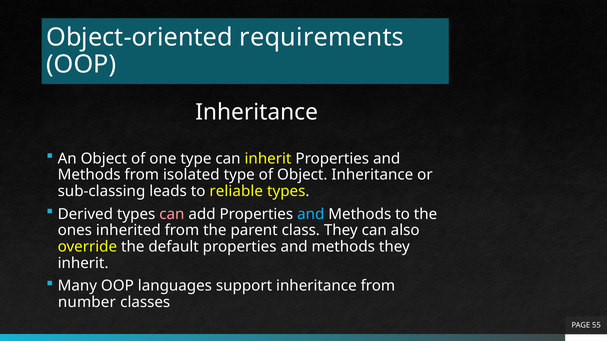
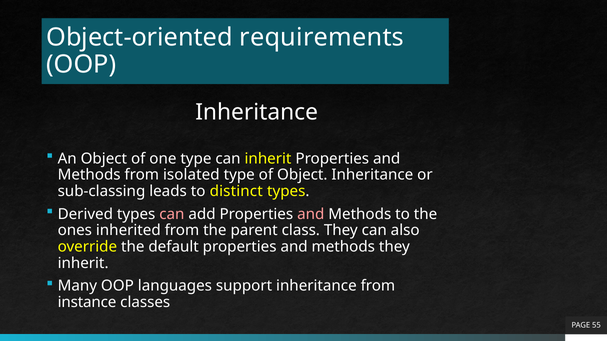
reliable: reliable -> distinct
and at (311, 214) colour: light blue -> pink
number: number -> instance
